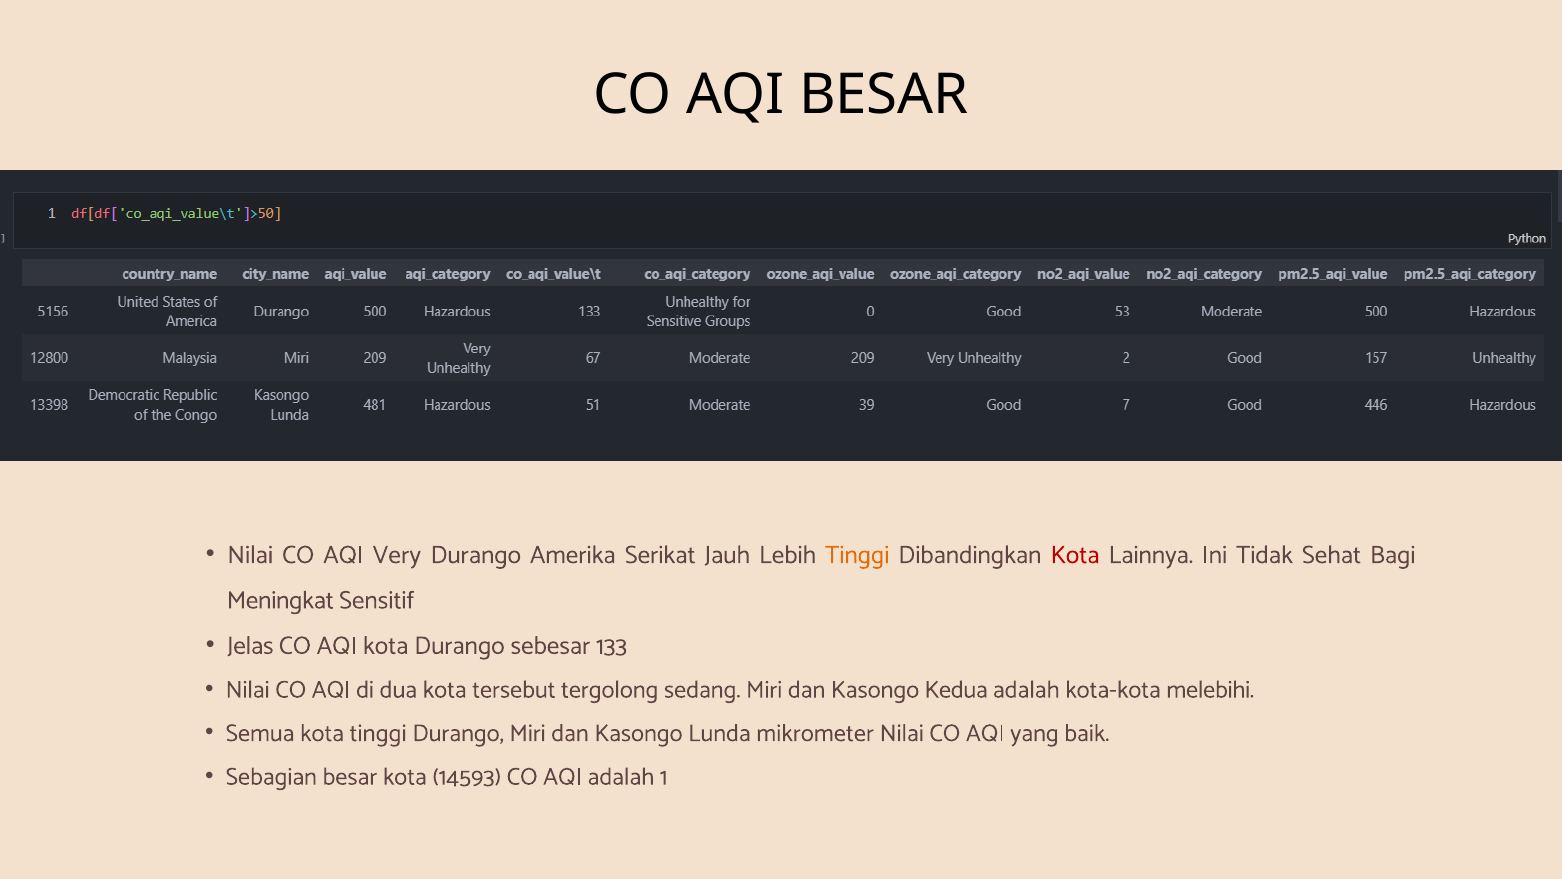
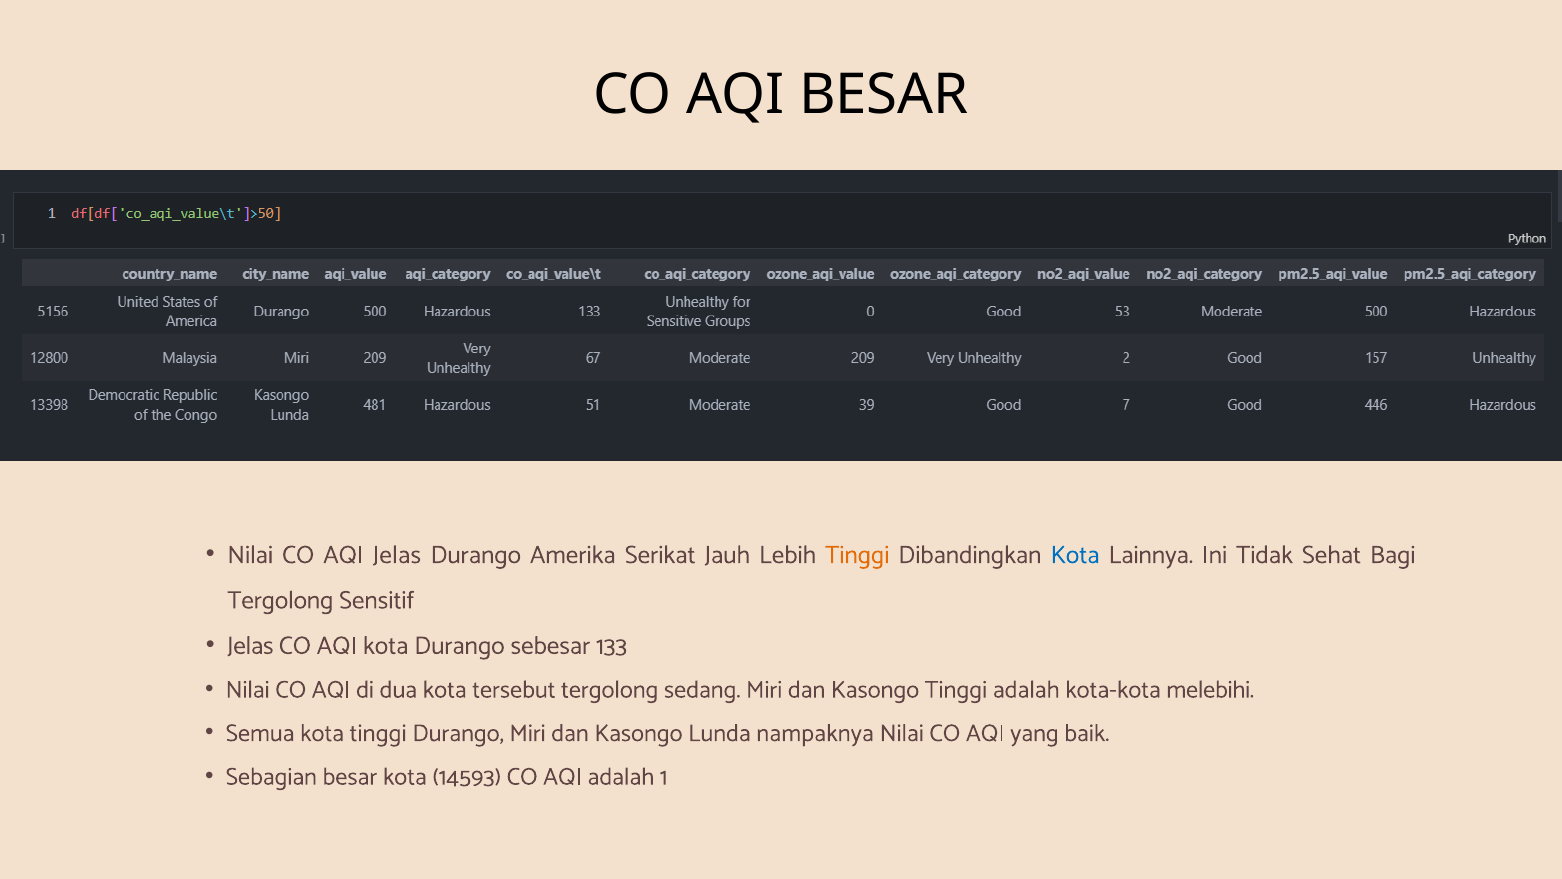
AQI Very: Very -> Jelas
Kota at (1075, 555) colour: red -> blue
Meningkat at (280, 600): Meningkat -> Tergolong
Kasongo Kedua: Kedua -> Tinggi
mikrometer: mikrometer -> nampaknya
